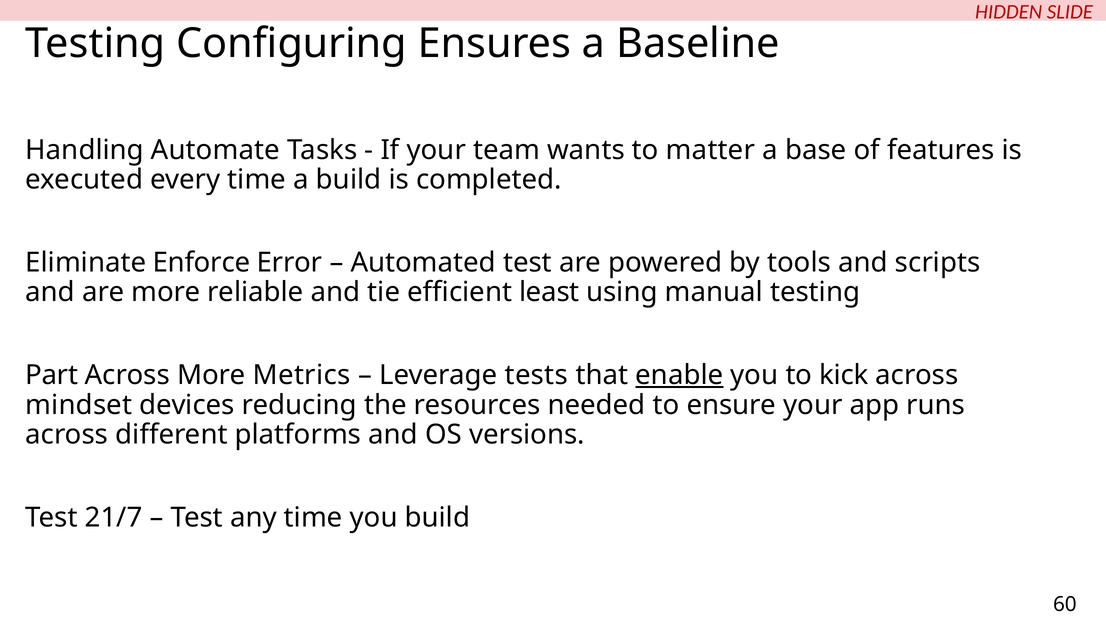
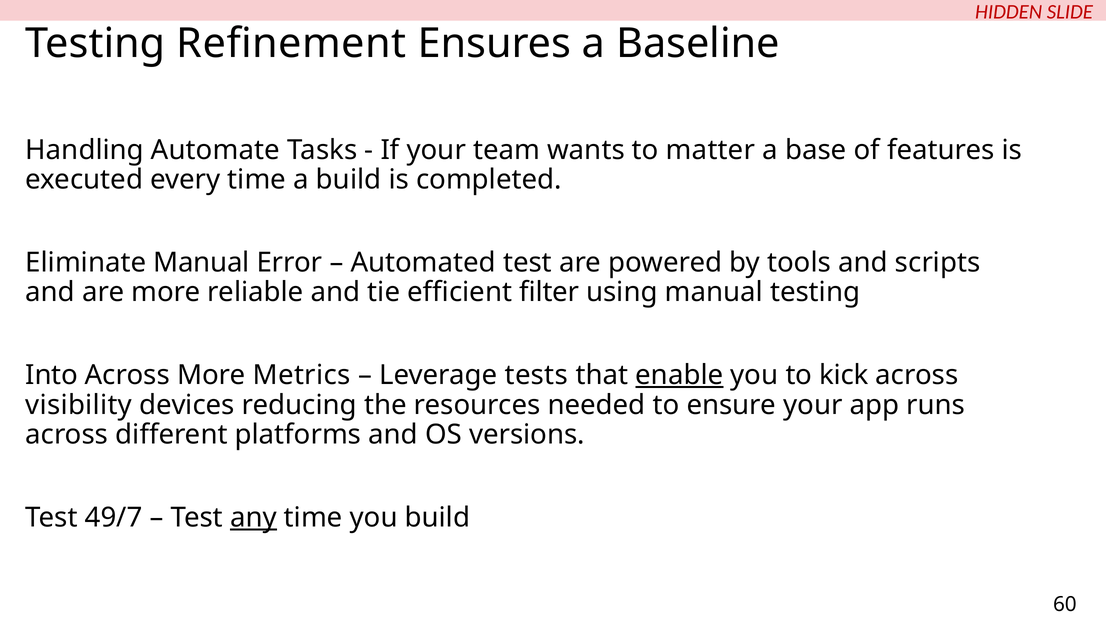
Configuring: Configuring -> Refinement
Eliminate Enforce: Enforce -> Manual
least: least -> filter
Part: Part -> Into
mindset: mindset -> visibility
21/7: 21/7 -> 49/7
any underline: none -> present
